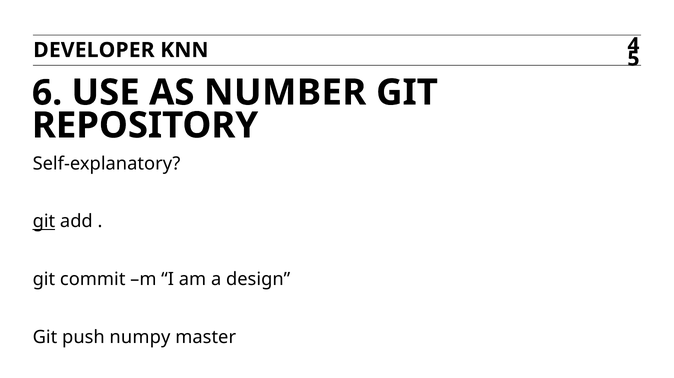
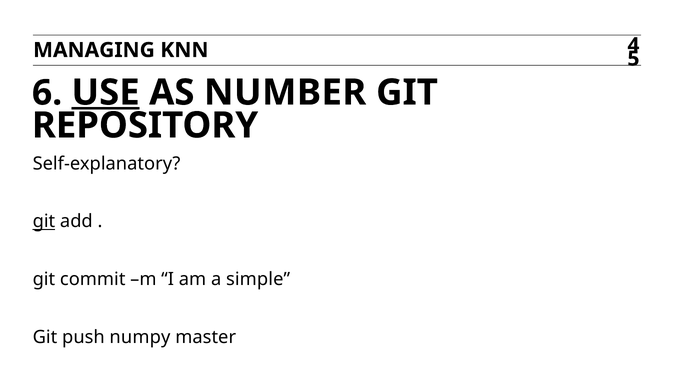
DEVELOPER: DEVELOPER -> MANAGING
USE underline: none -> present
design: design -> simple
